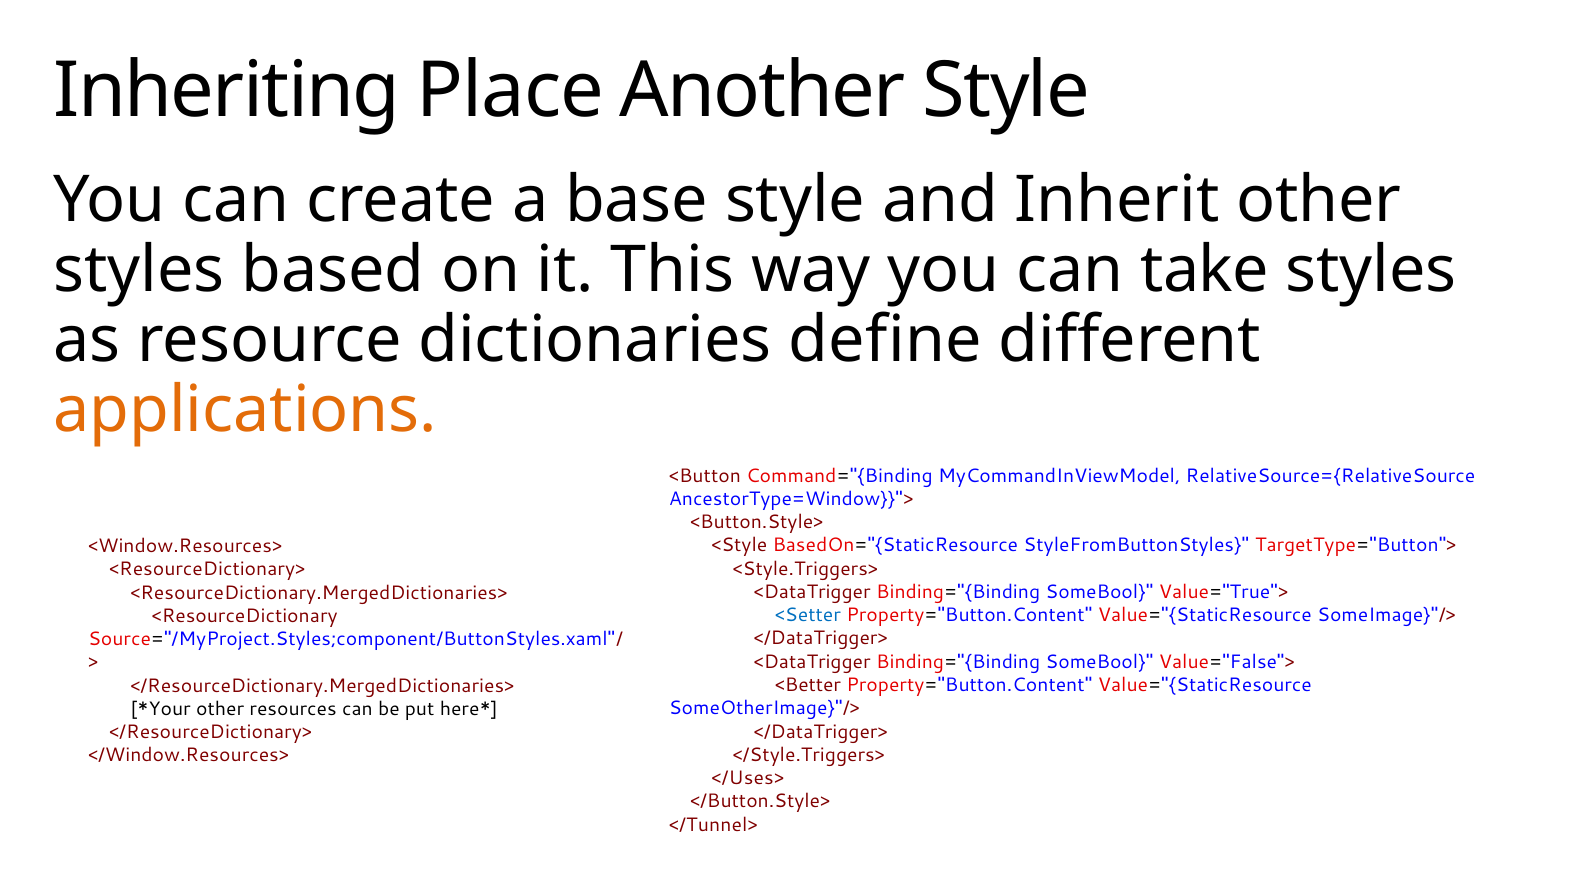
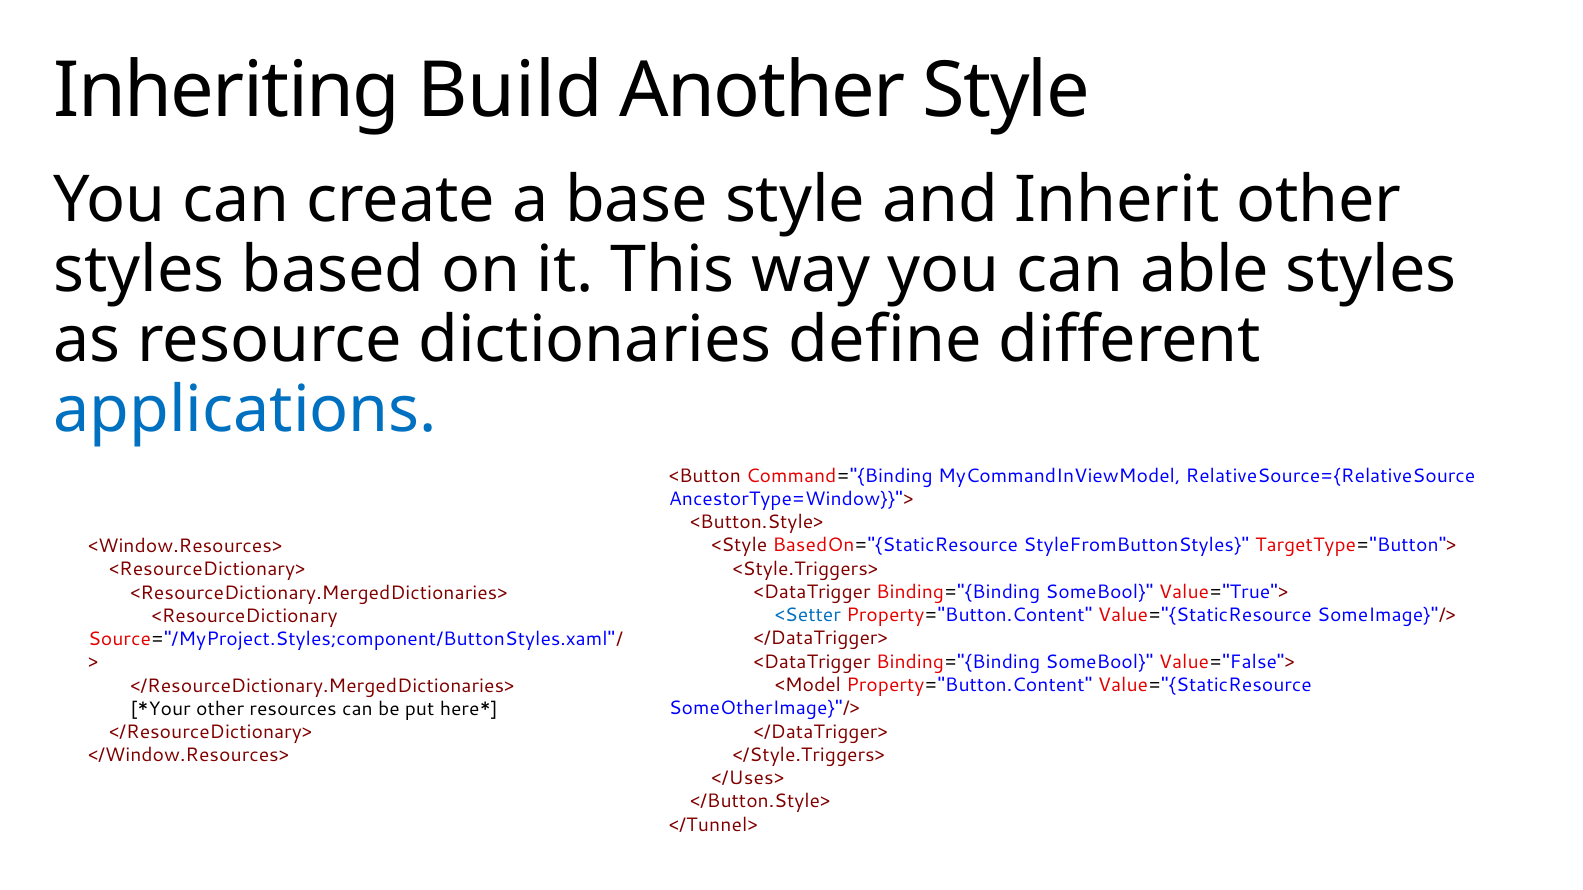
Place: Place -> Build
take: take -> able
applications colour: orange -> blue
<Better: <Better -> <Model
